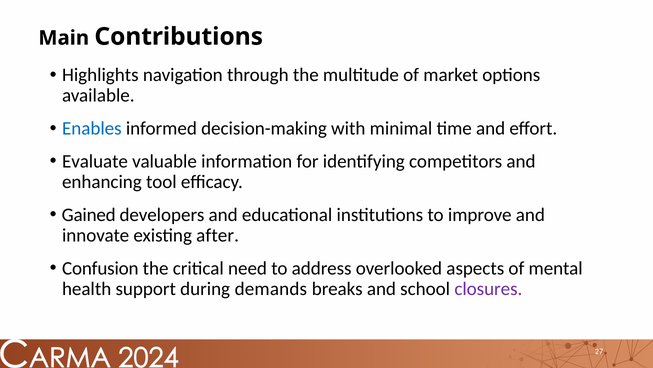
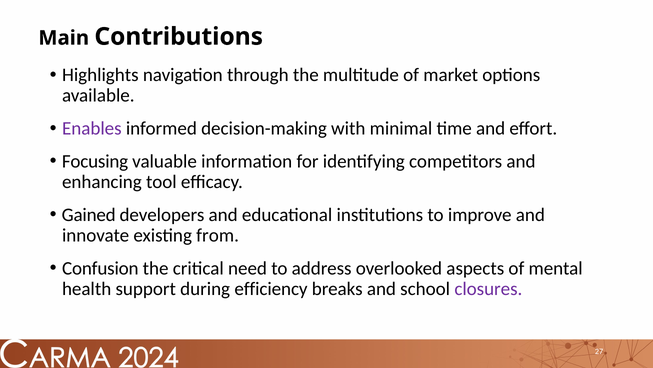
Enables colour: blue -> purple
Evaluate: Evaluate -> Focusing
after: after -> from
demands: demands -> efficiency
